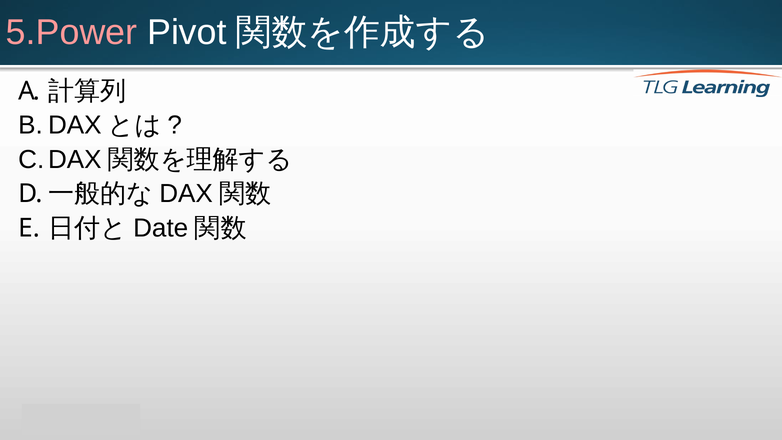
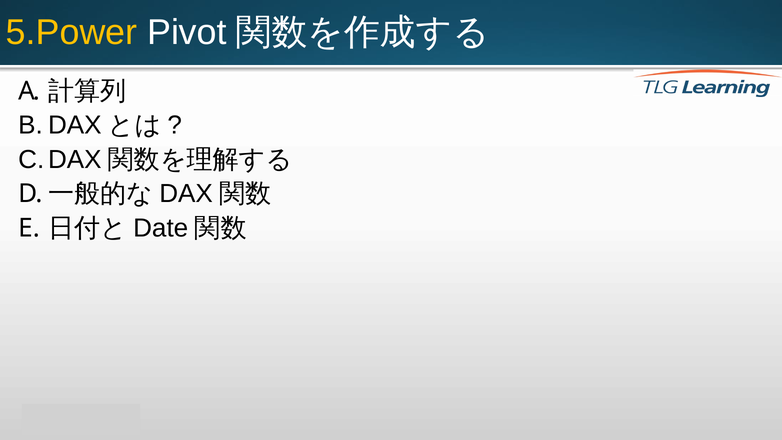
5.Power colour: pink -> yellow
